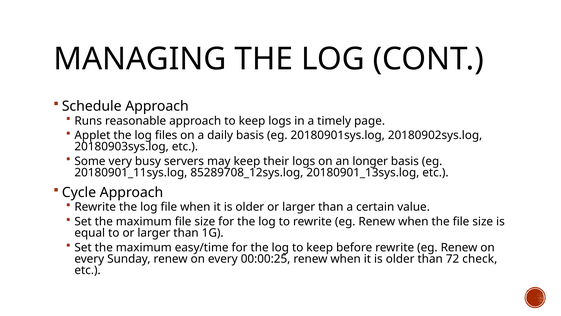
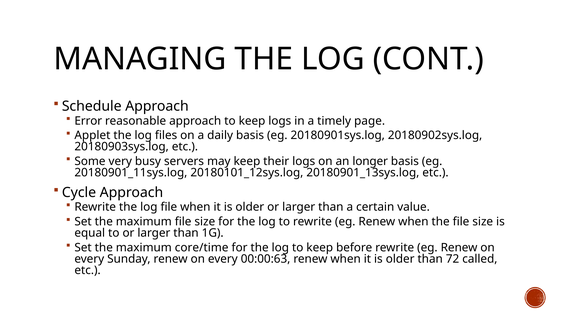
Runs: Runs -> Error
85289708_12sys.log: 85289708_12sys.log -> 20180101_12sys.log
easy/time: easy/time -> core/time
00:00:25: 00:00:25 -> 00:00:63
check: check -> called
